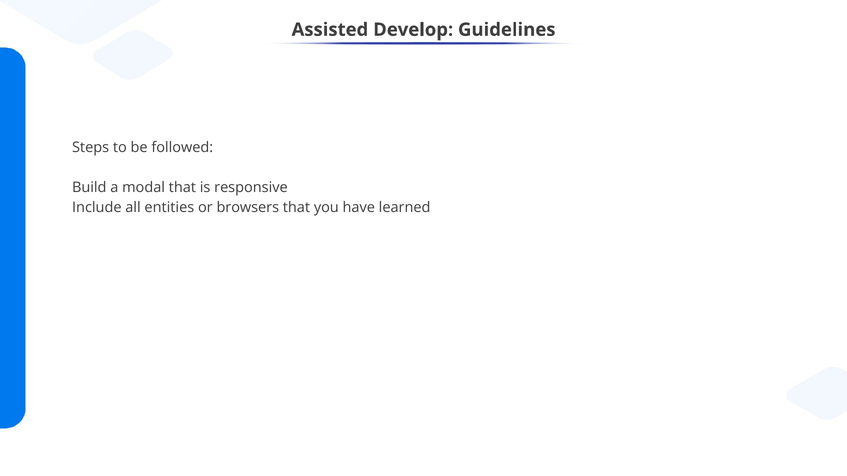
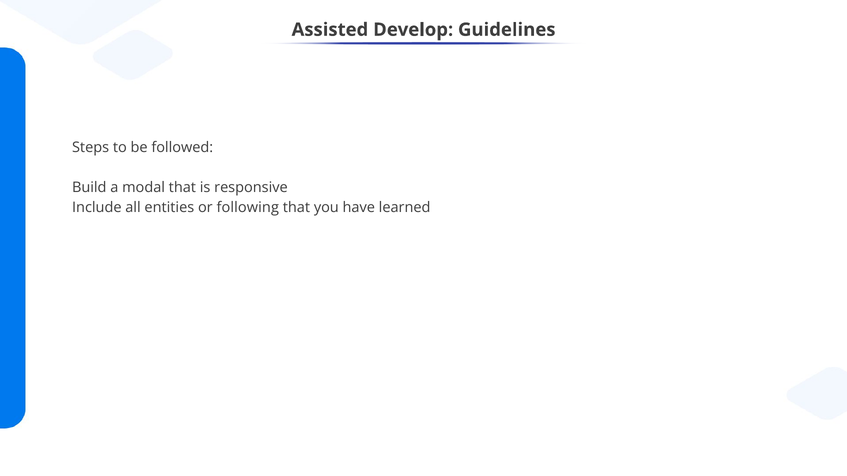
browsers: browsers -> following
